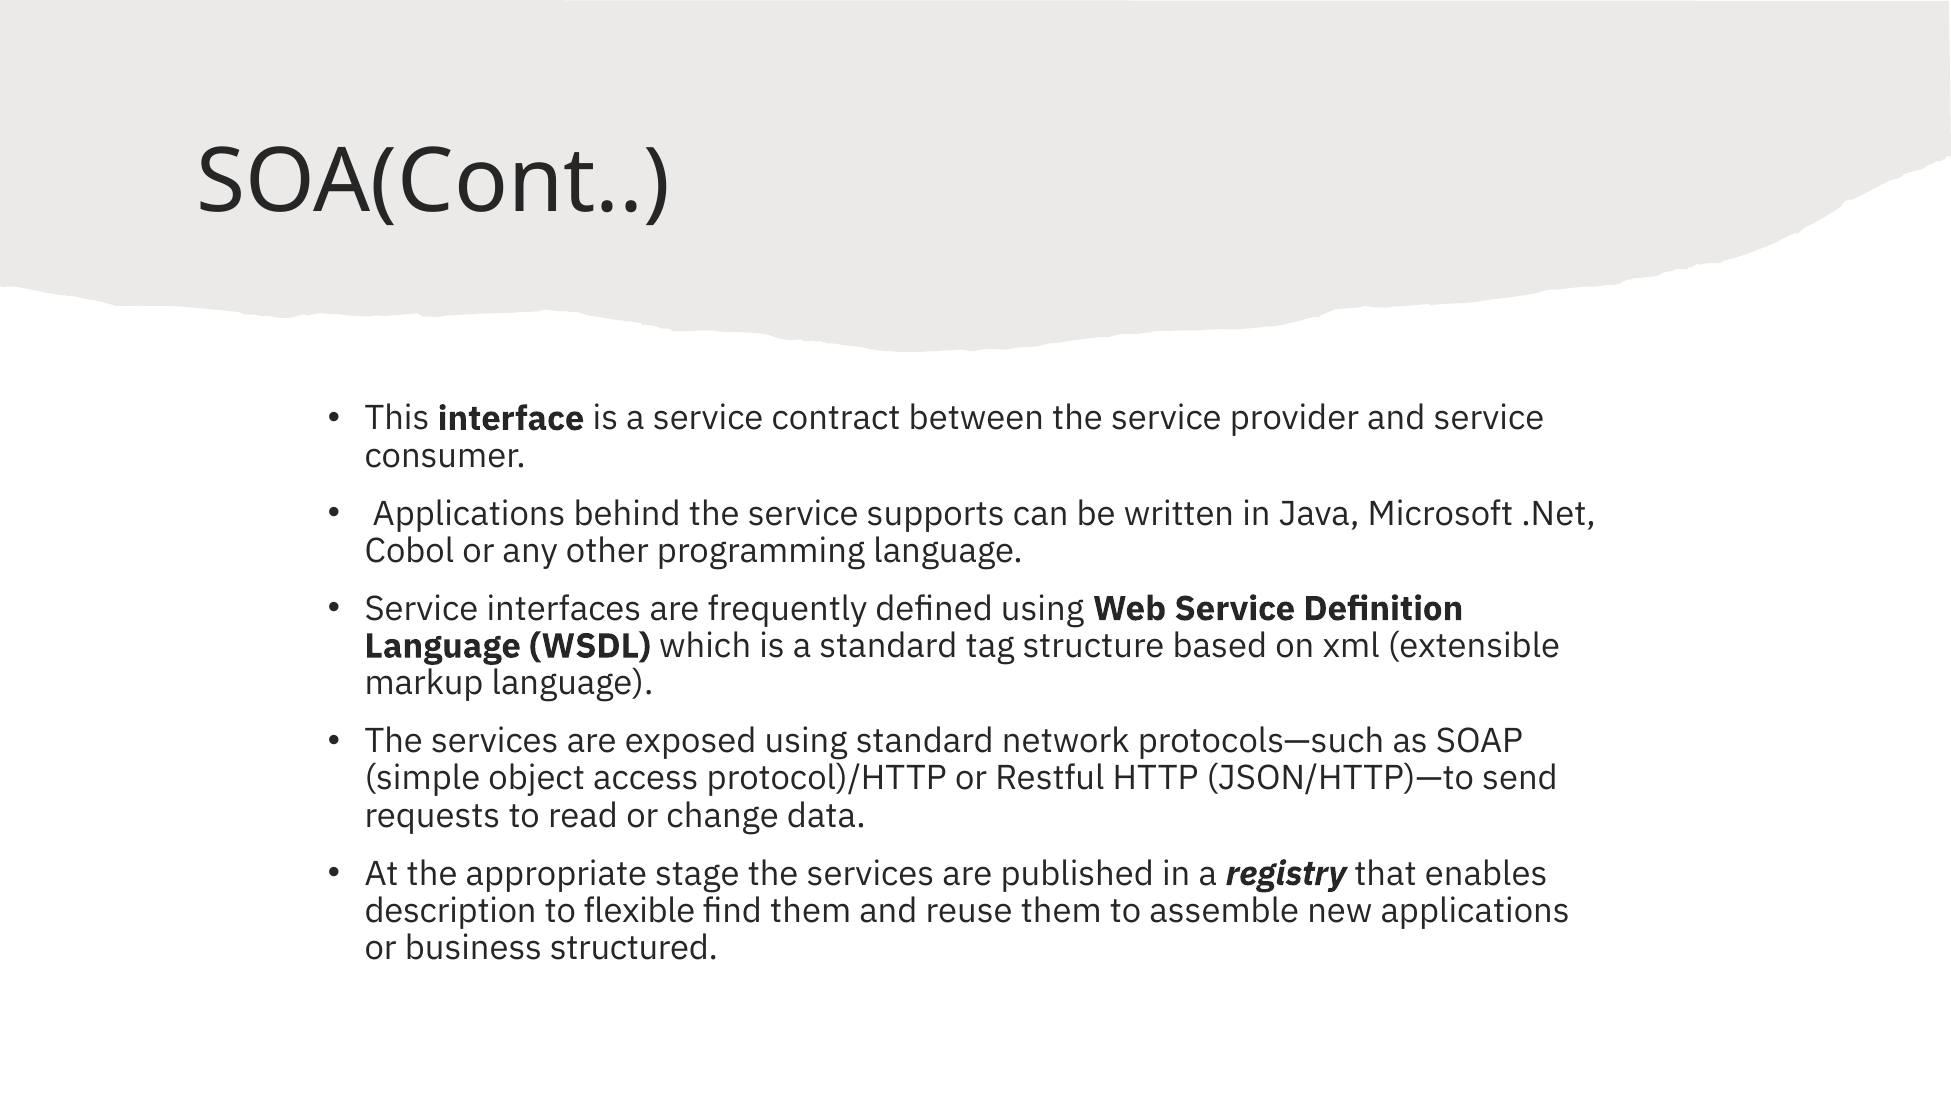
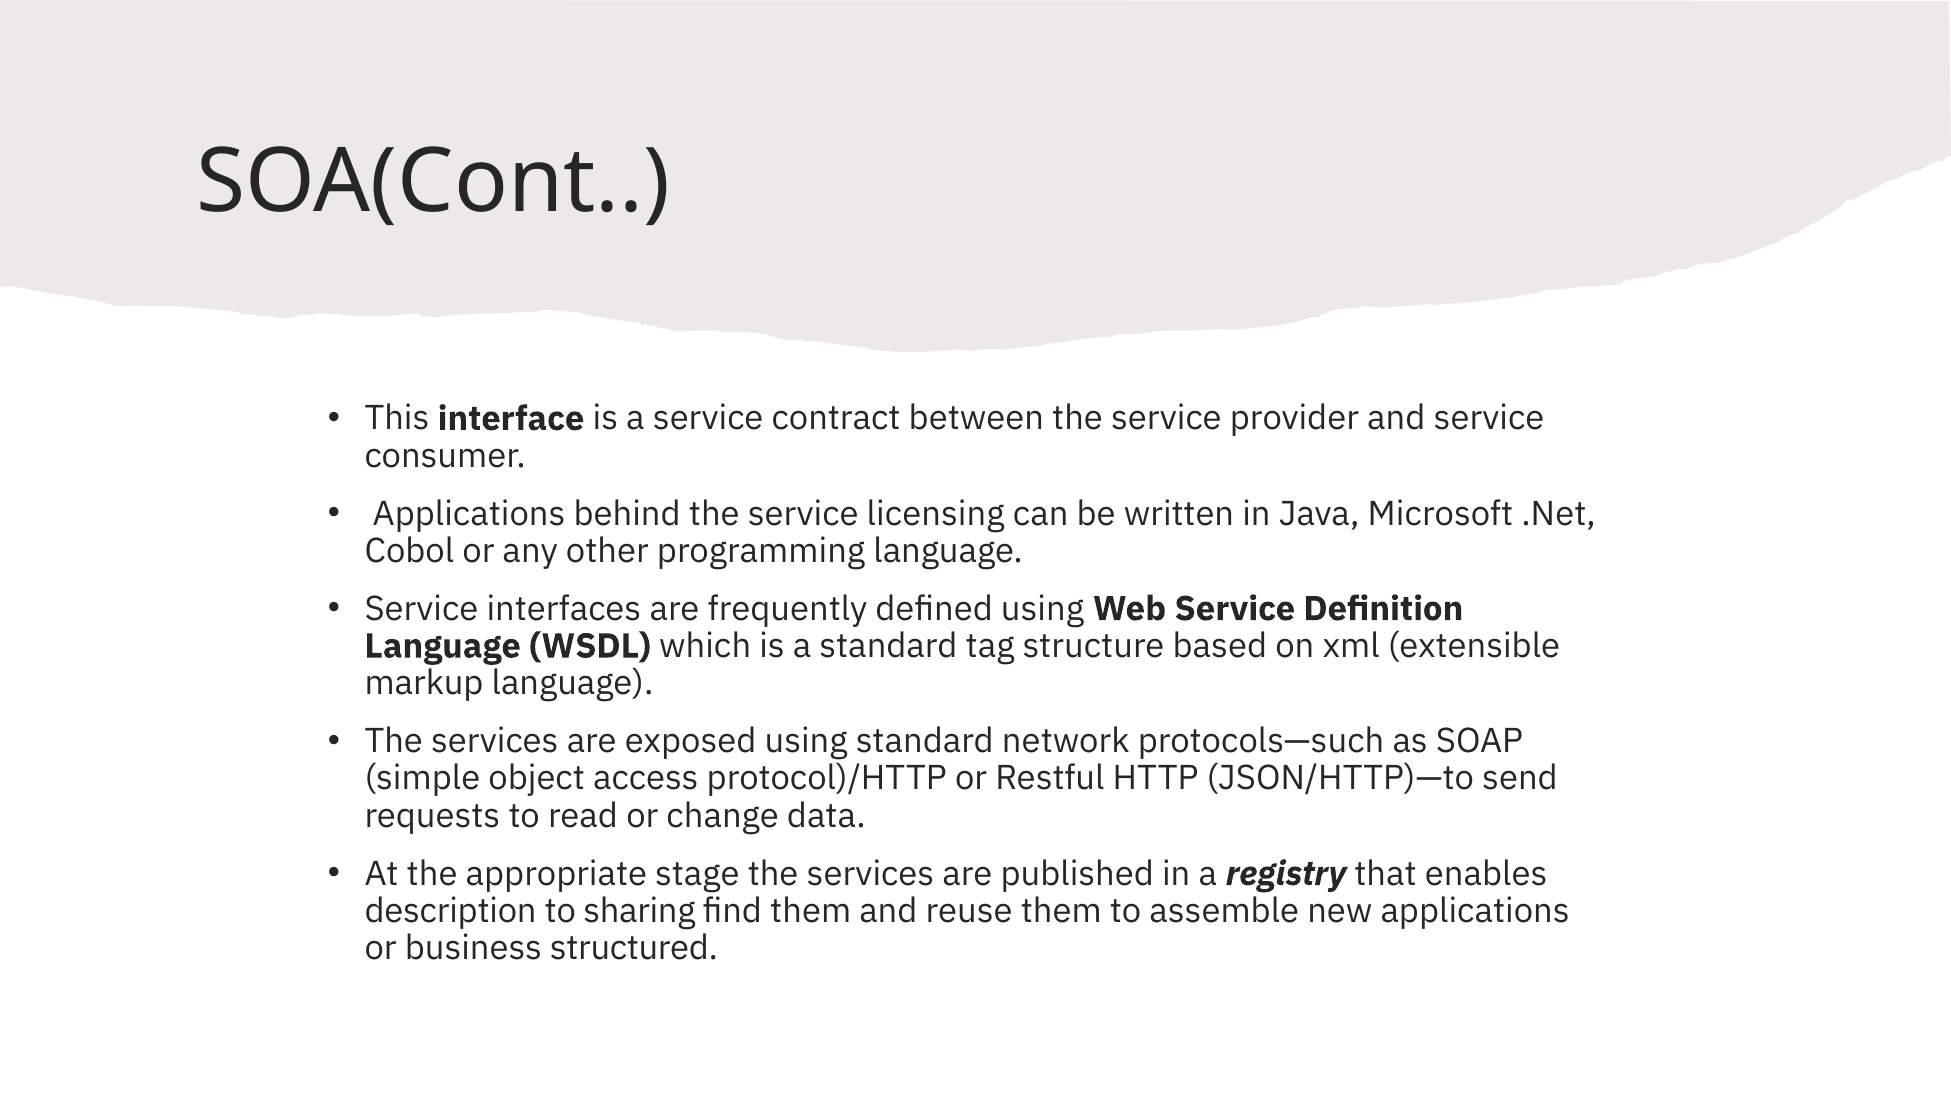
supports: supports -> licensing
flexible: flexible -> sharing
